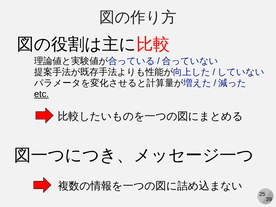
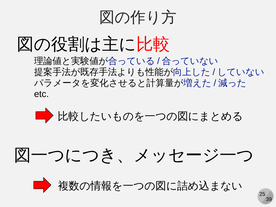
etc underline: present -> none
